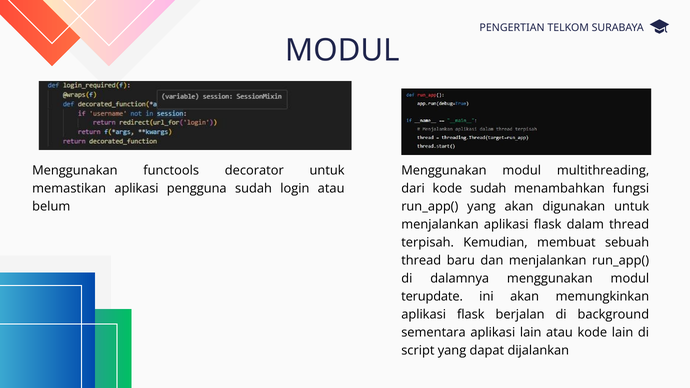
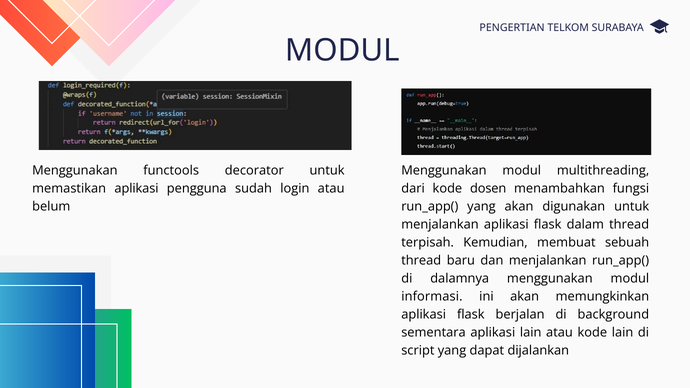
kode sudah: sudah -> dosen
terupdate: terupdate -> informasi
